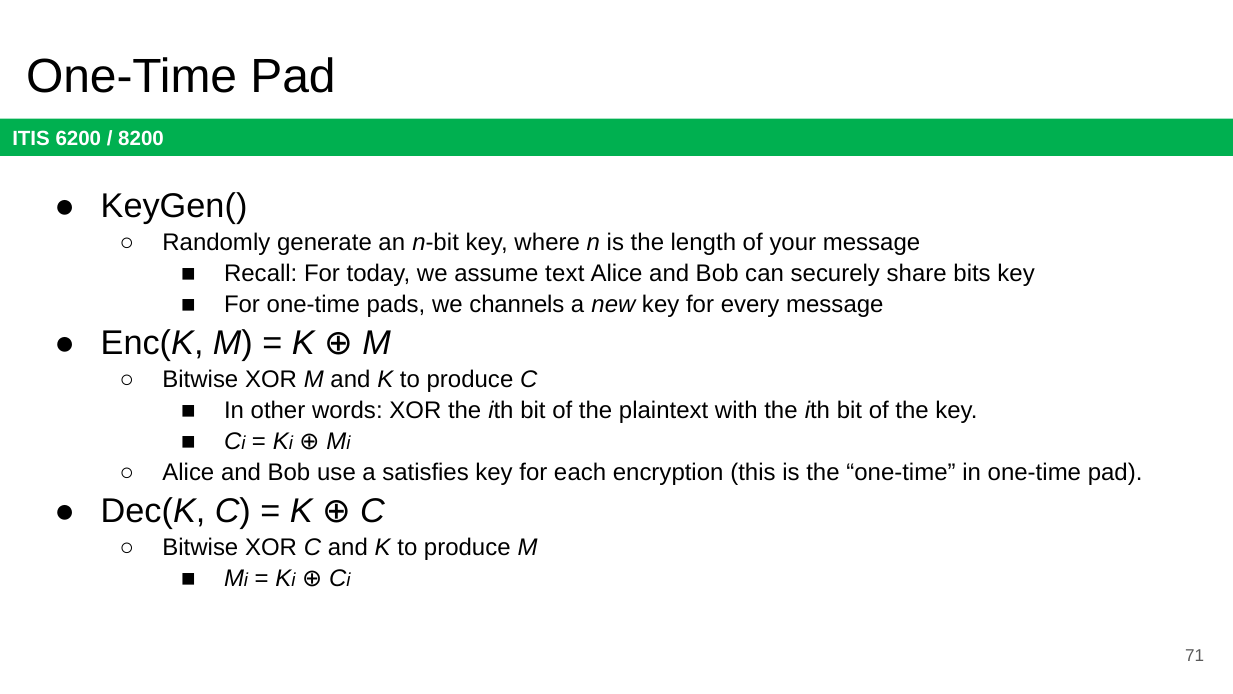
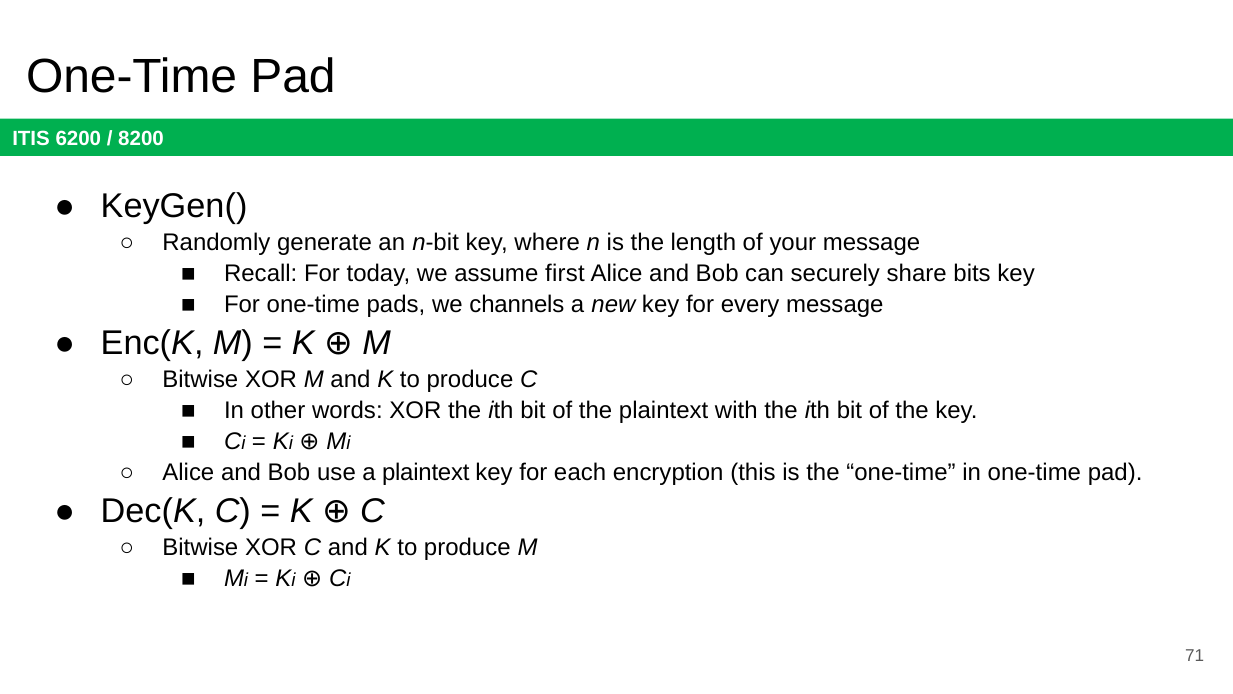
text: text -> first
a satisfies: satisfies -> plaintext
